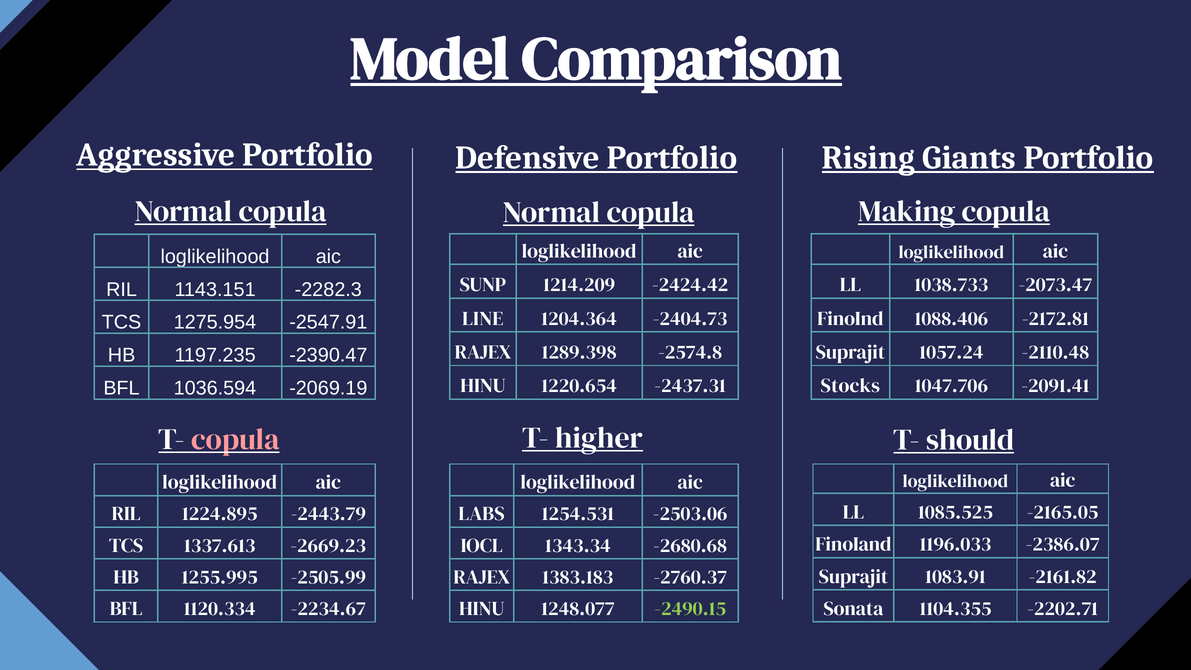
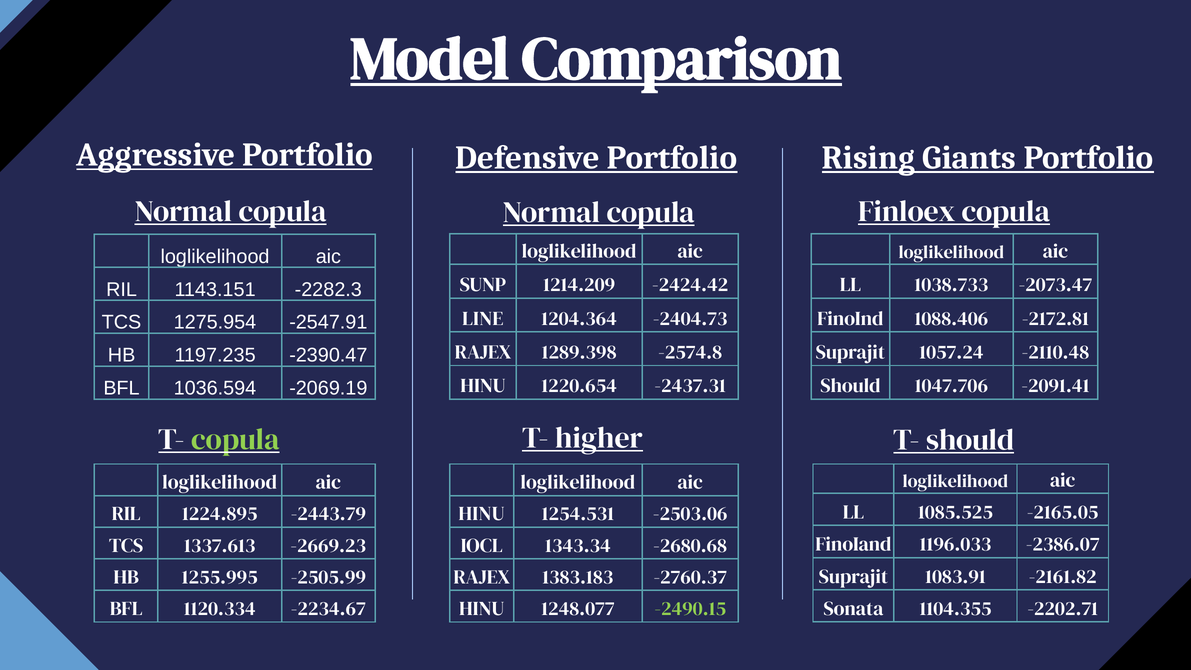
Making: Making -> Finloex
Stocks at (850, 386): Stocks -> Should
copula at (235, 439) colour: pink -> light green
LABS at (482, 514): LABS -> HINU
